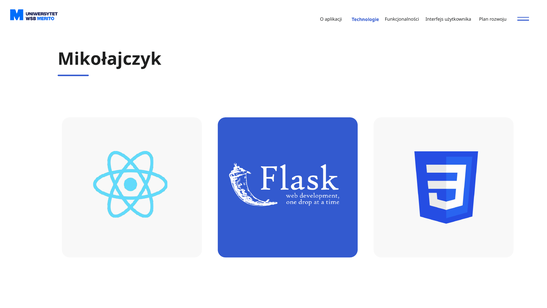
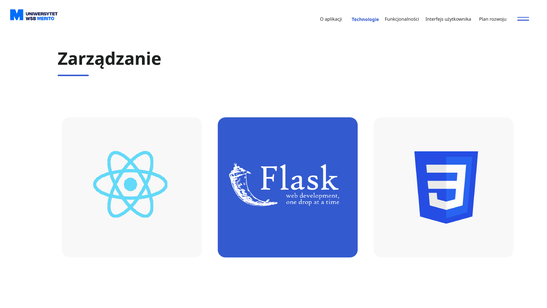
Mikołajczyk: Mikołajczyk -> Zarządzanie
